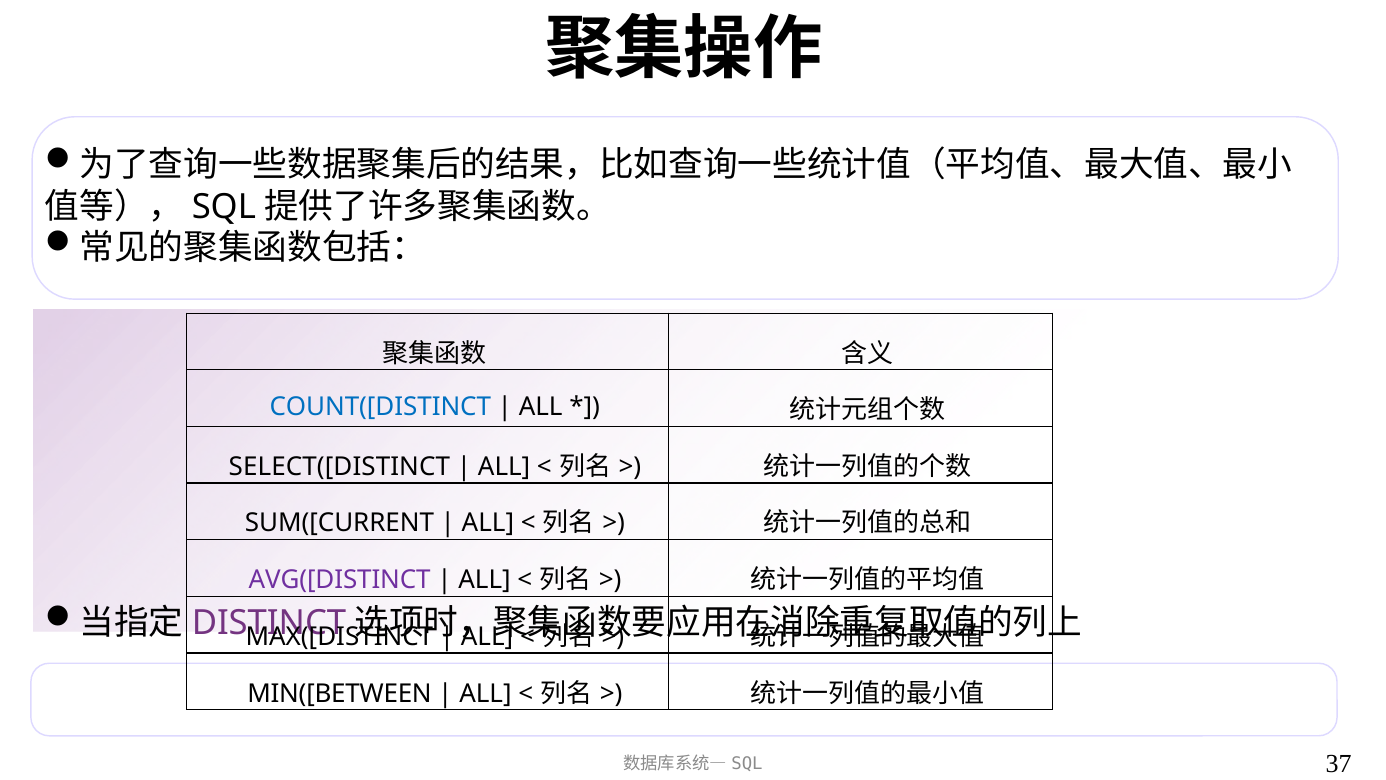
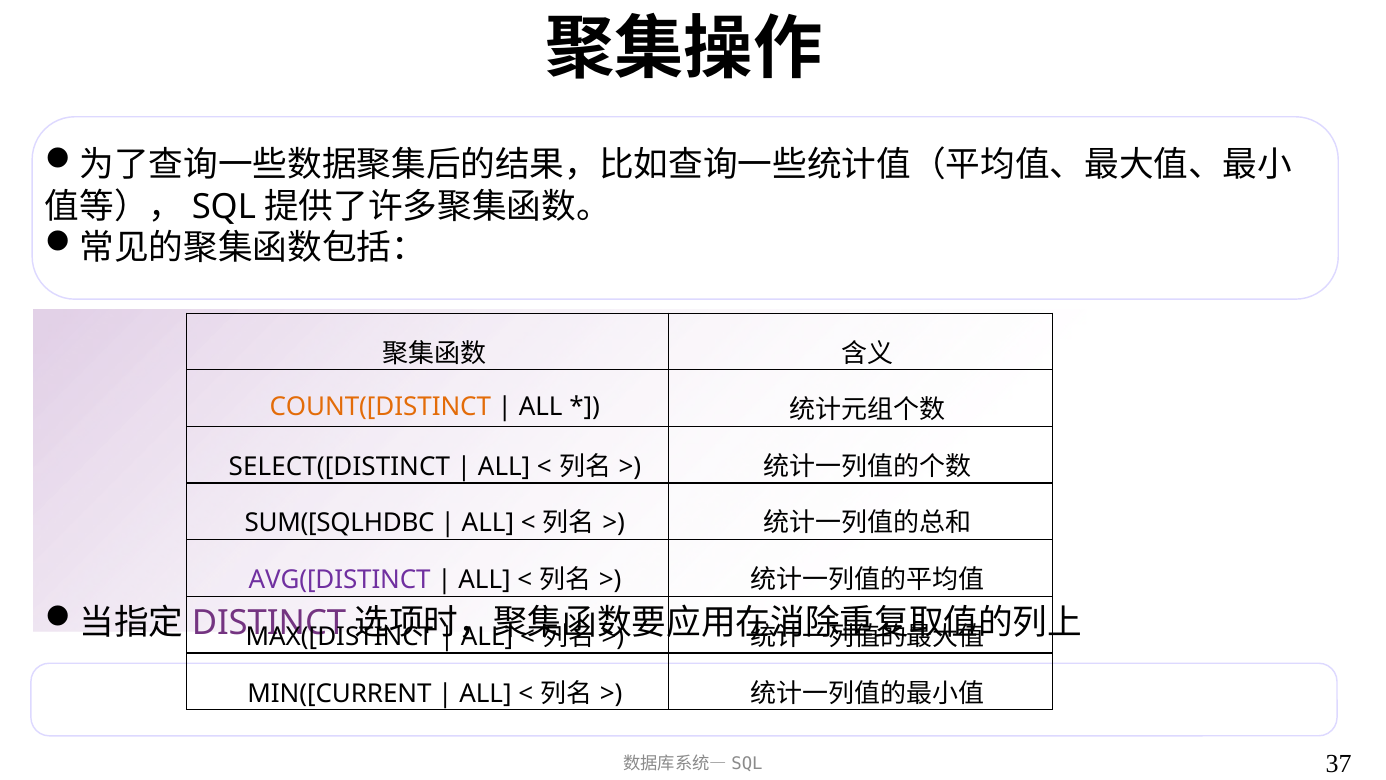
COUNT([DISTINCT colour: blue -> orange
SUM([CURRENT: SUM([CURRENT -> SUM([SQLHDBC
MIN([BETWEEN: MIN([BETWEEN -> MIN([CURRENT
